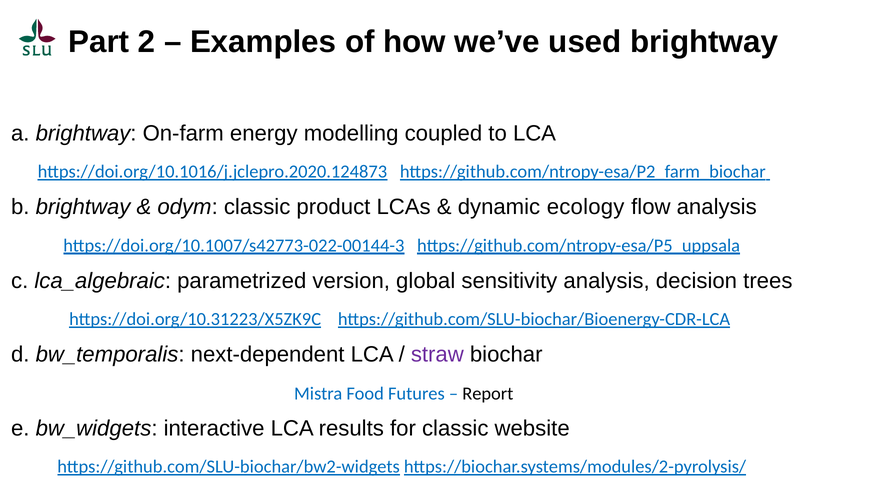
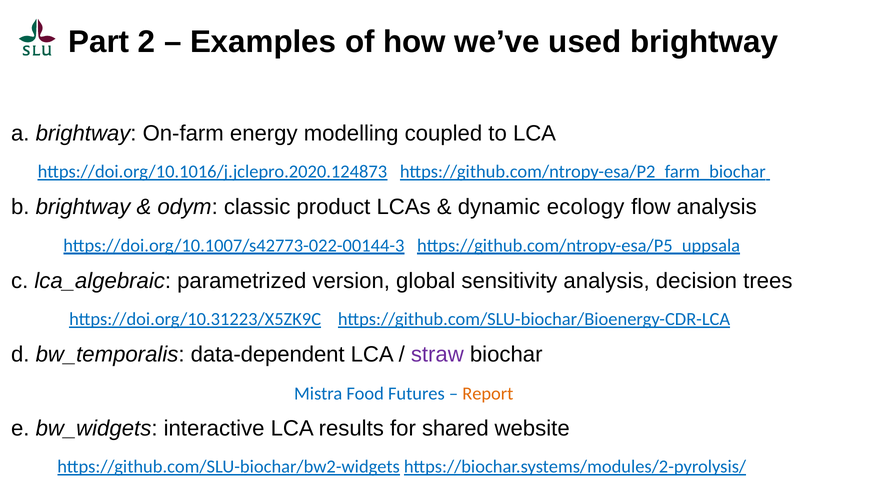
next-dependent: next-dependent -> data-dependent
Report colour: black -> orange
for classic: classic -> shared
